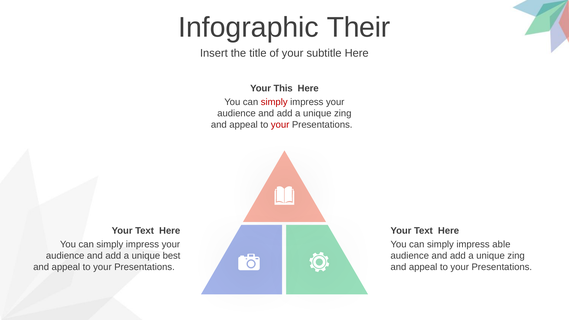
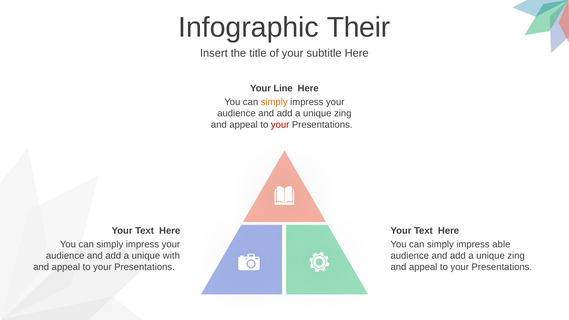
This: This -> Line
simply at (274, 102) colour: red -> orange
best: best -> with
